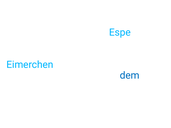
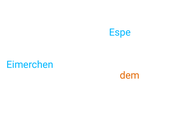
dem colour: blue -> orange
